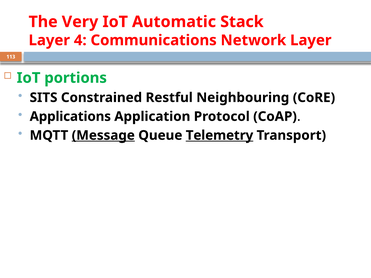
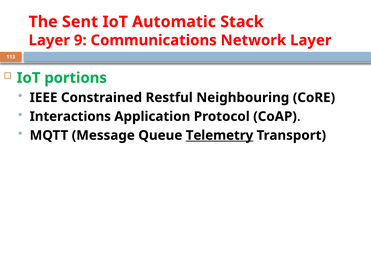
Very: Very -> Sent
4: 4 -> 9
SITS: SITS -> IEEE
Applications: Applications -> Interactions
Message underline: present -> none
